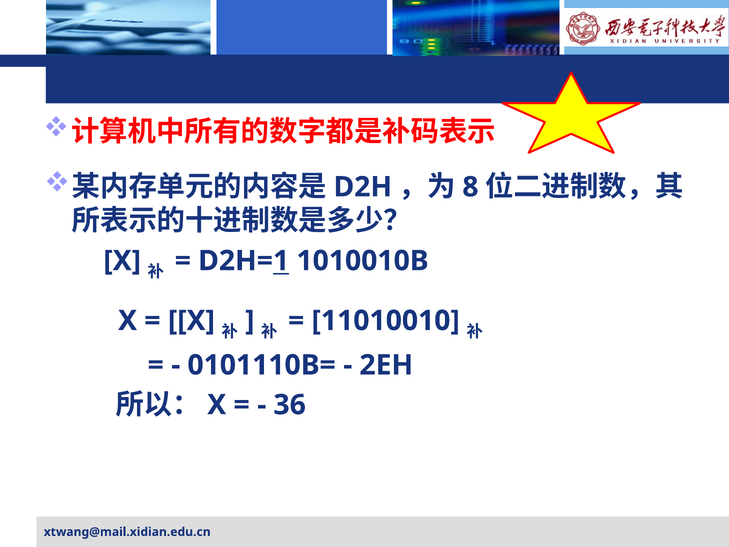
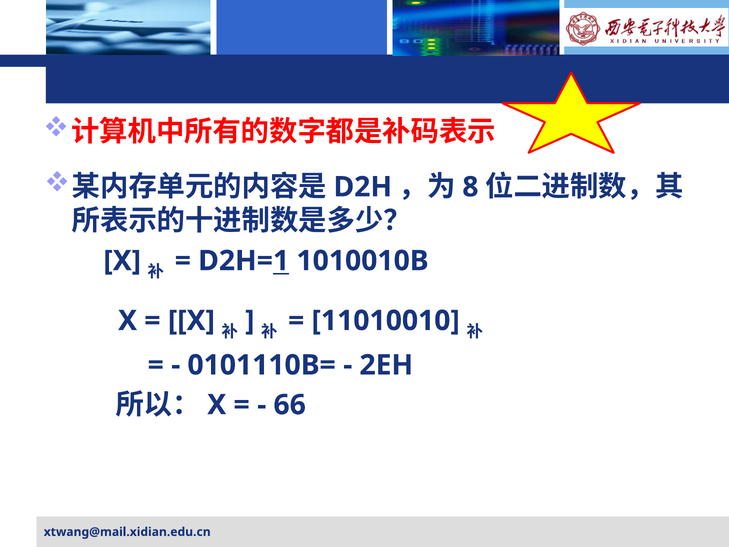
36: 36 -> 66
